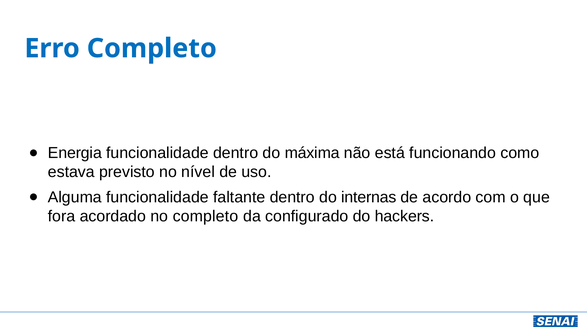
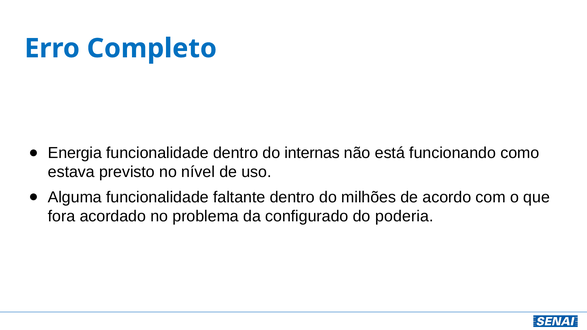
máxima: máxima -> internas
internas: internas -> milhões
no completo: completo -> problema
hackers: hackers -> poderia
